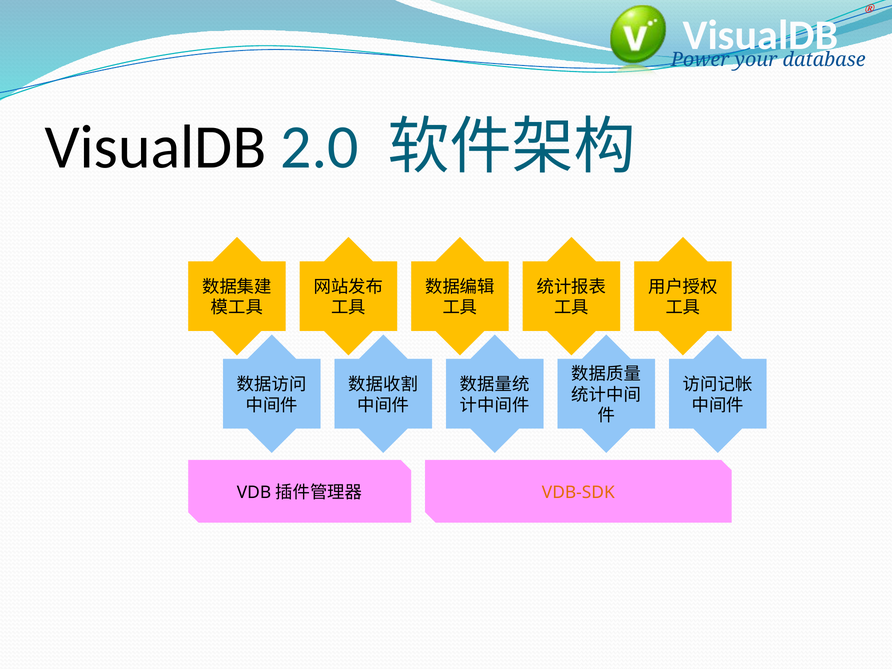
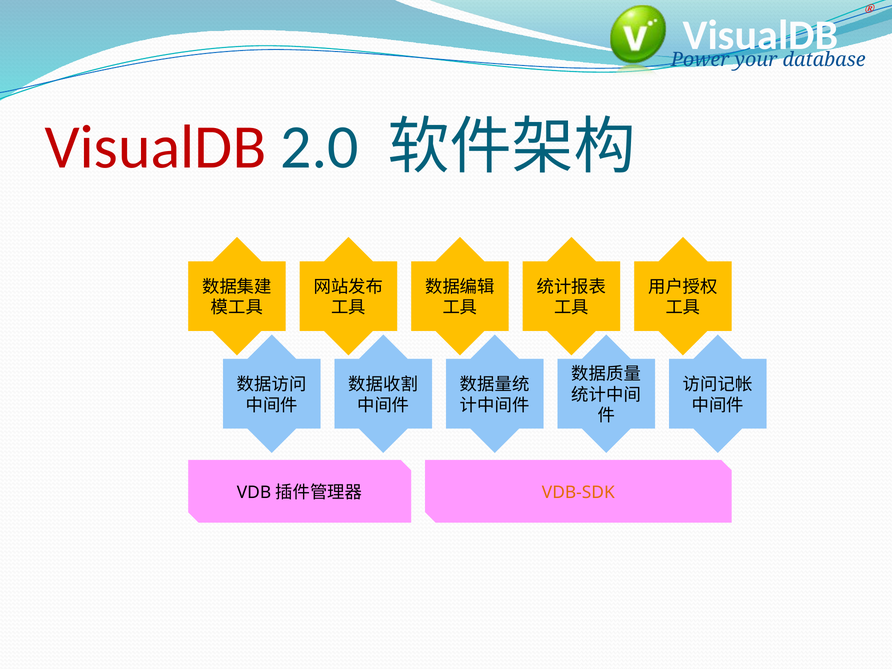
VisualDB at (155, 147) colour: black -> red
